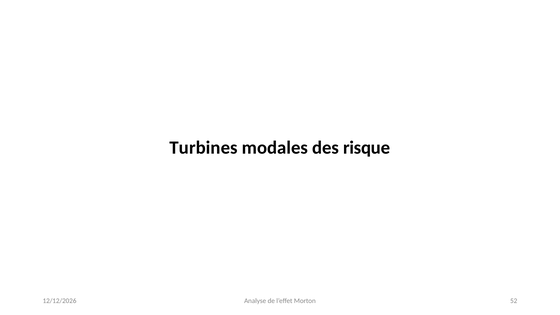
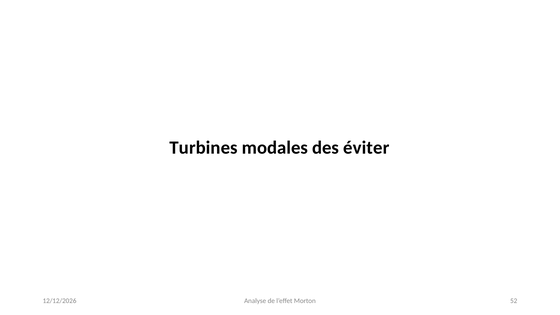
risque: risque -> éviter
